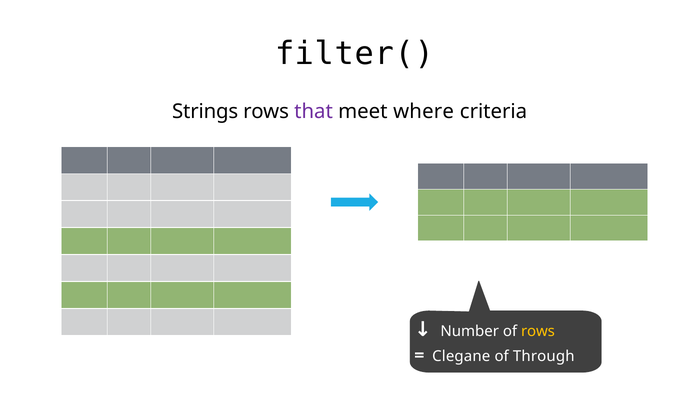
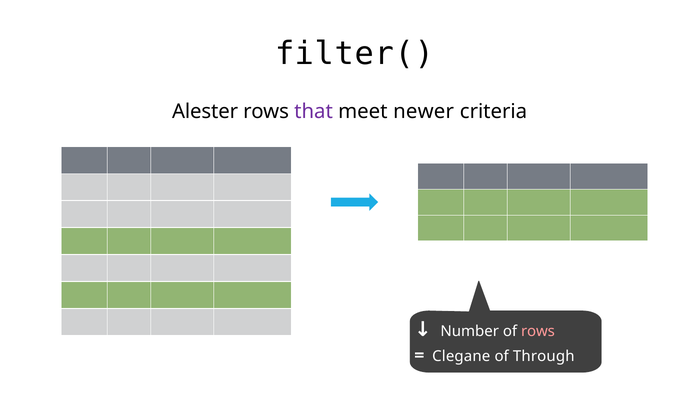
Strings: Strings -> Alester
where: where -> newer
rows at (538, 331) colour: yellow -> pink
